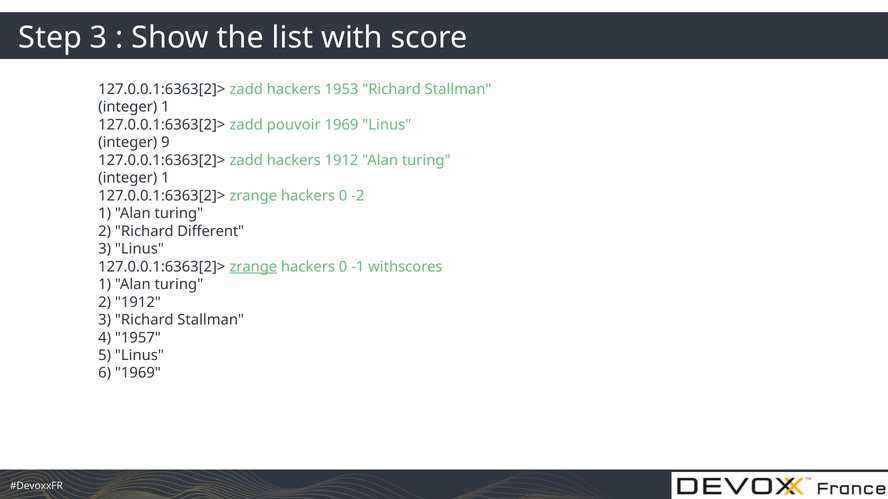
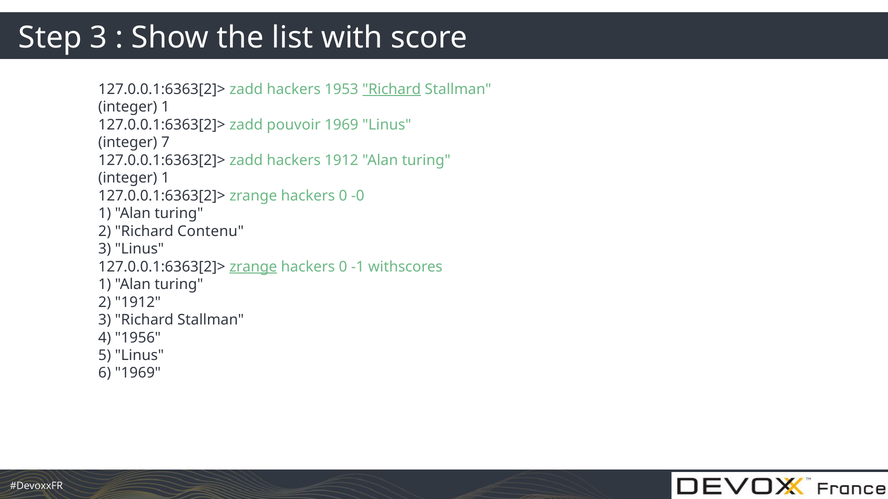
Richard at (392, 89) underline: none -> present
9: 9 -> 7
-2: -2 -> -0
Different: Different -> Contenu
1957: 1957 -> 1956
